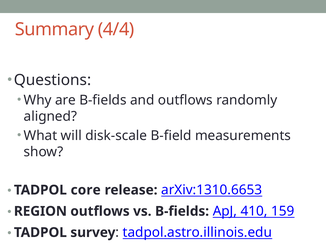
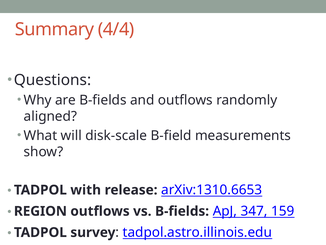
core: core -> with
410: 410 -> 347
